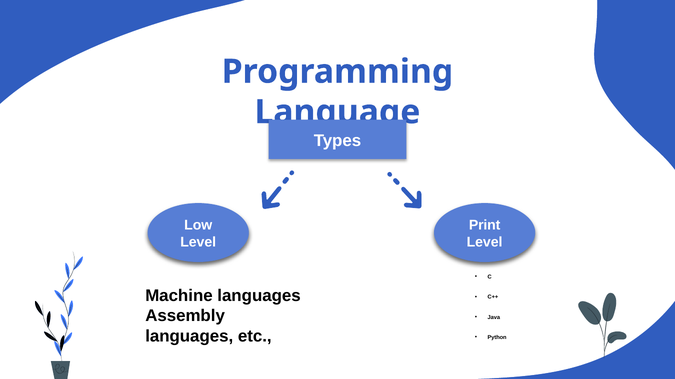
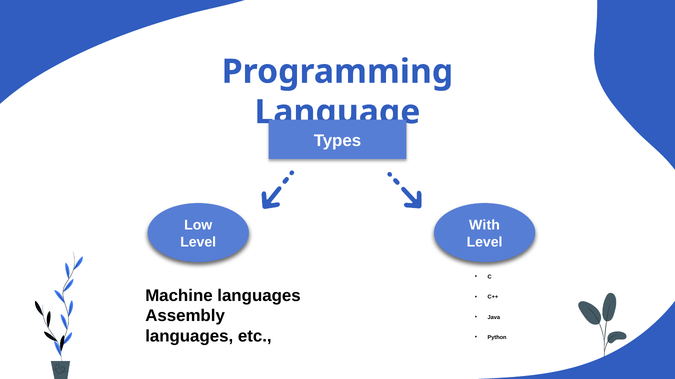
Print: Print -> With
